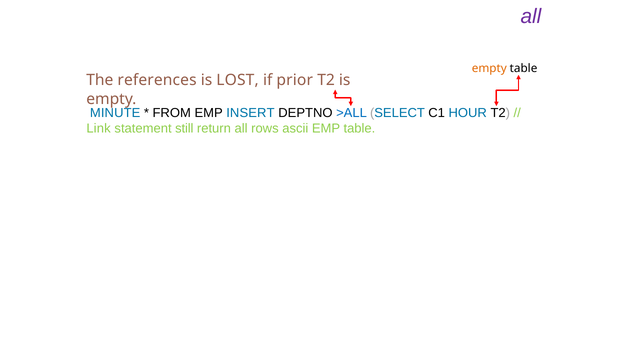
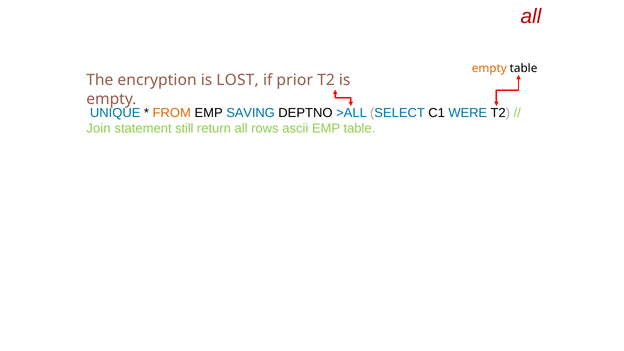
all at (531, 16) colour: purple -> red
references: references -> encryption
MINUTE: MINUTE -> UNIQUE
FROM colour: black -> orange
INSERT: INSERT -> SAVING
HOUR: HOUR -> WERE
Link: Link -> Join
